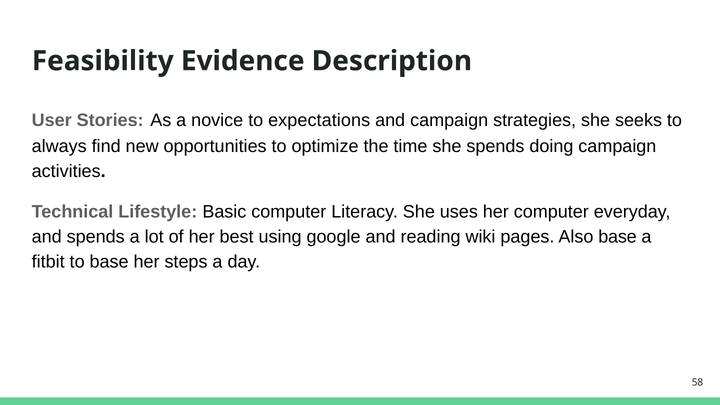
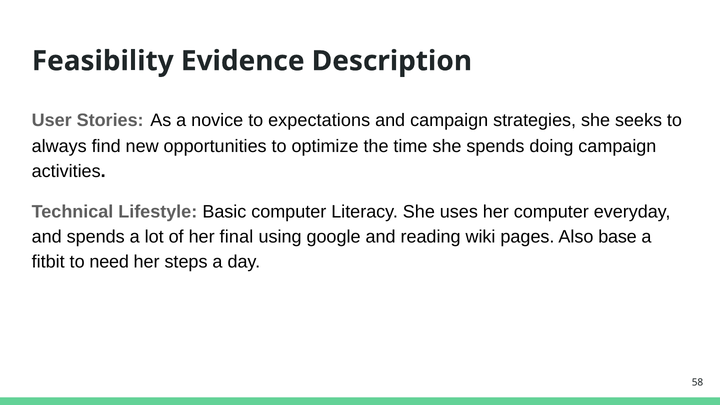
best: best -> final
to base: base -> need
